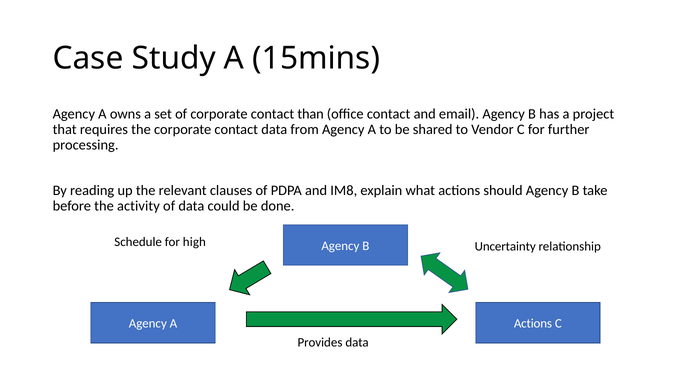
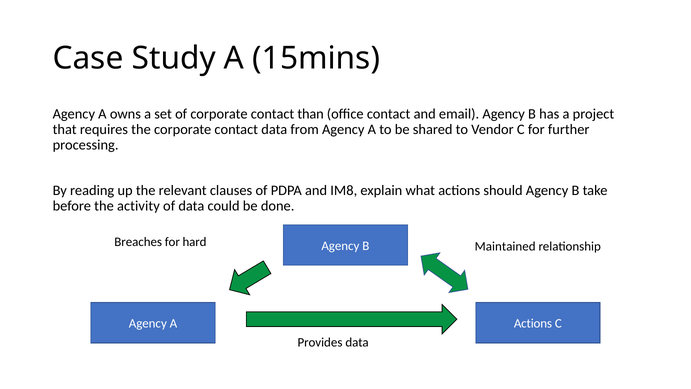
Schedule: Schedule -> Breaches
high: high -> hard
Uncertainty: Uncertainty -> Maintained
